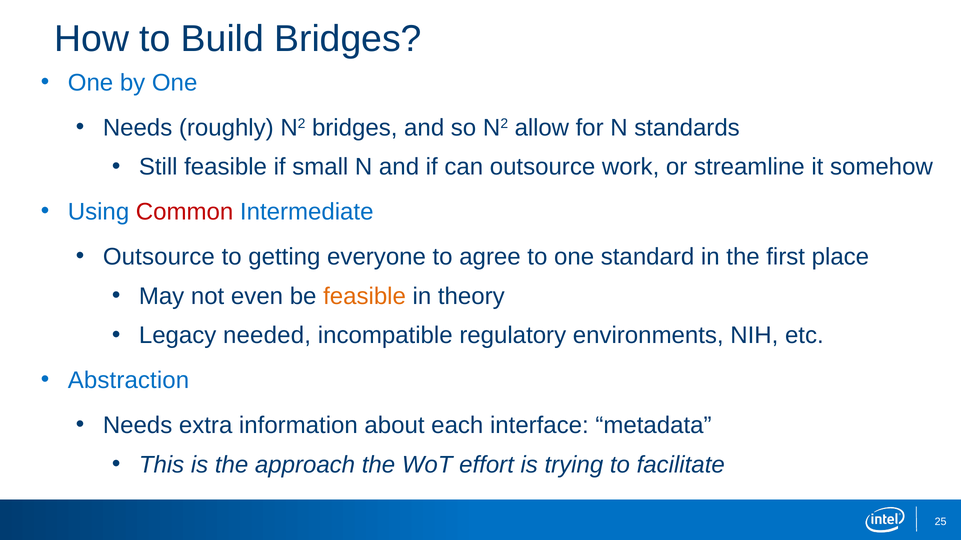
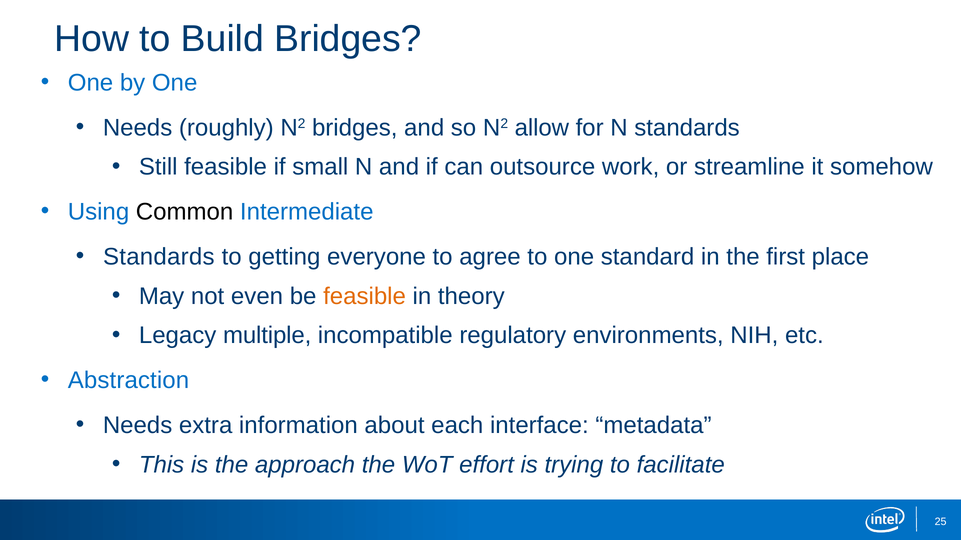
Common colour: red -> black
Outsource at (159, 257): Outsource -> Standards
needed: needed -> multiple
